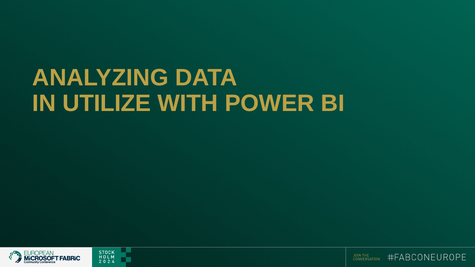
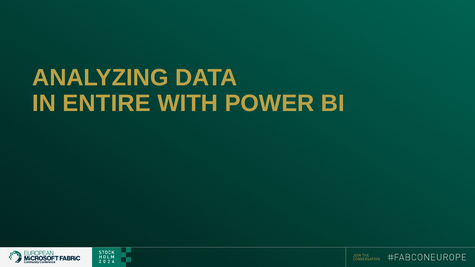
UTILIZE: UTILIZE -> ENTIRE
